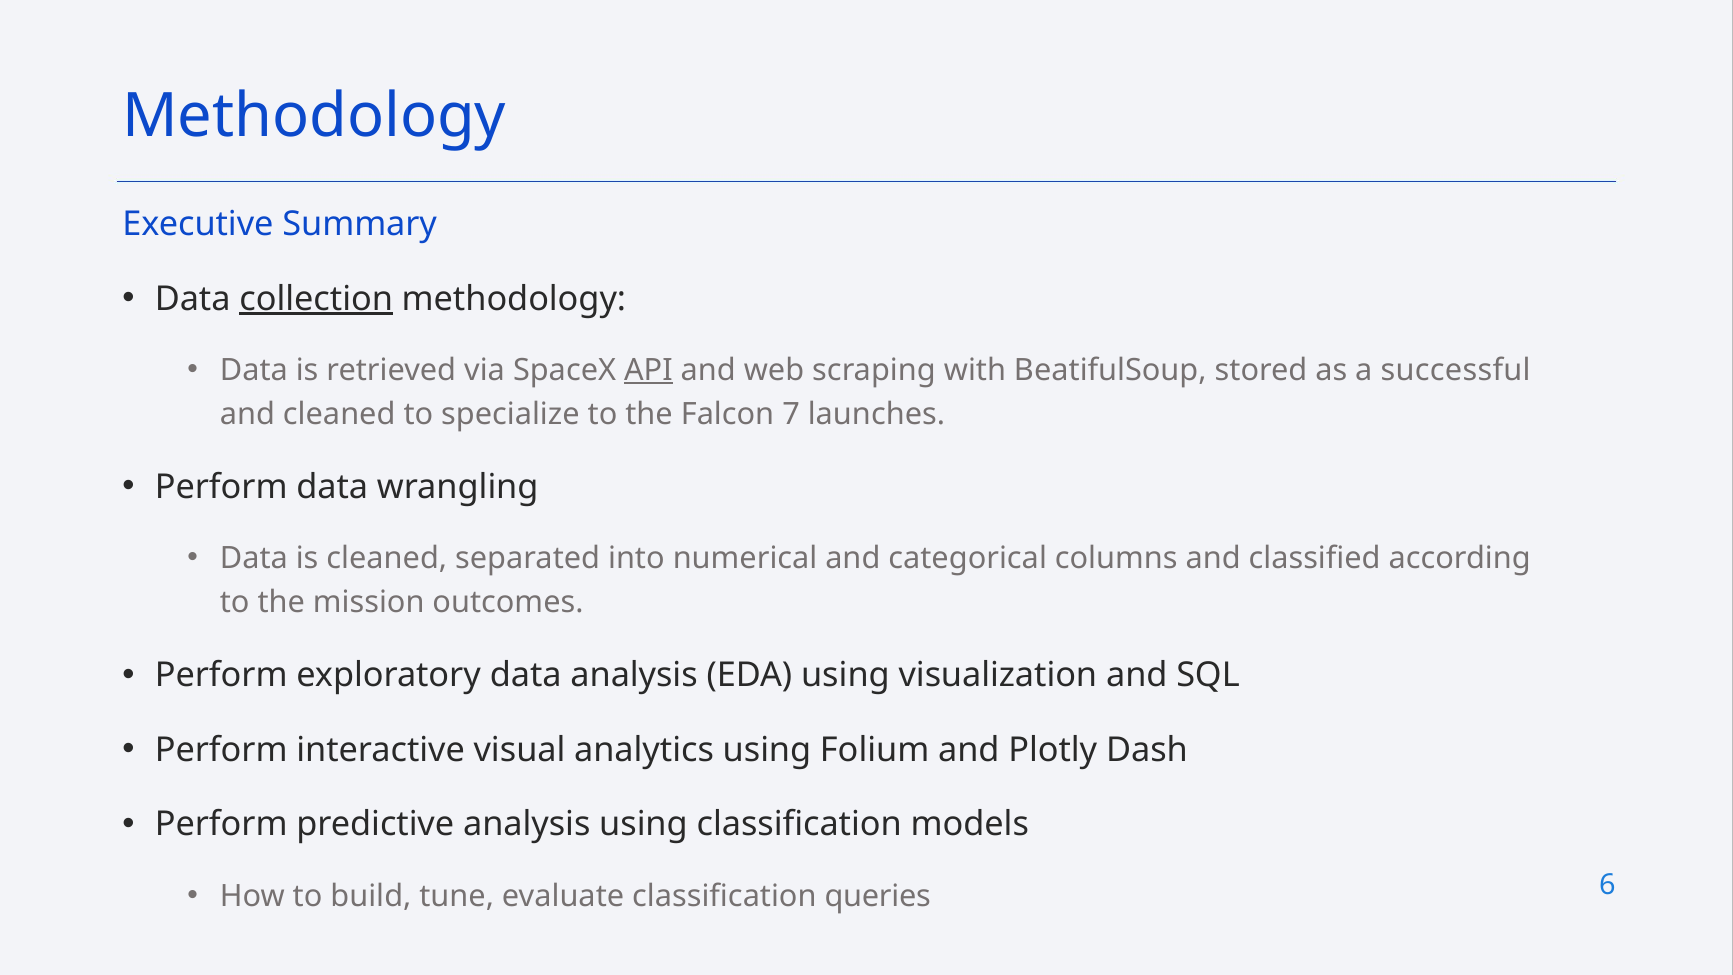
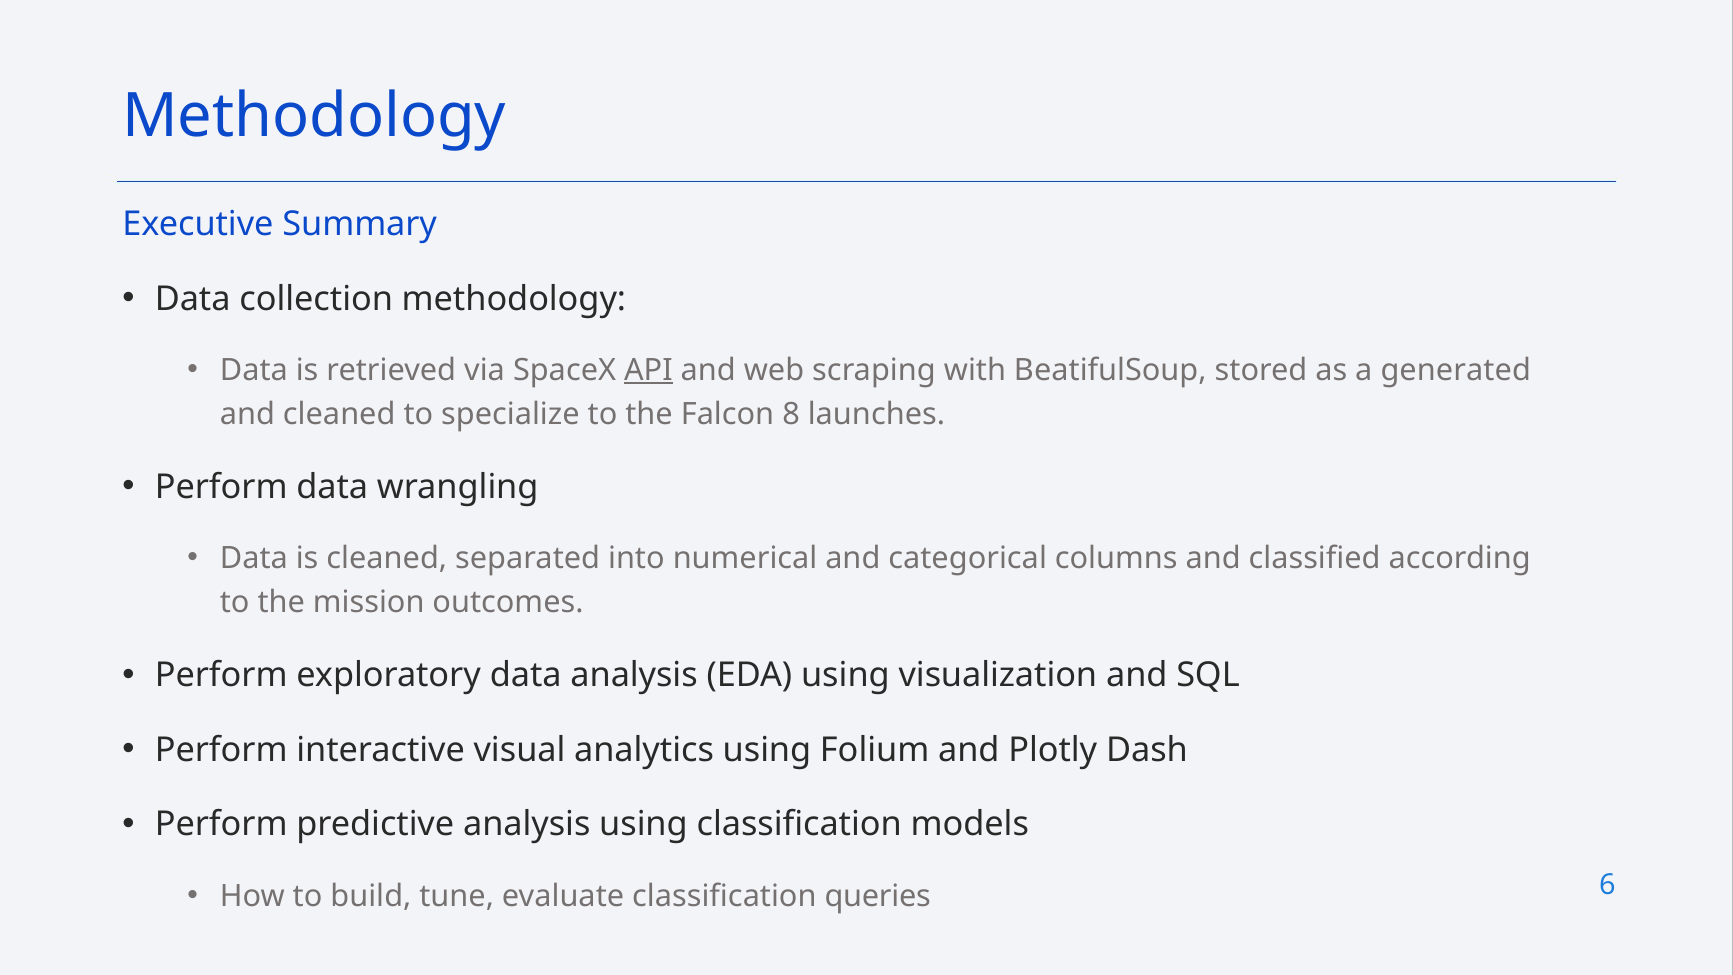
collection underline: present -> none
successful: successful -> generated
7: 7 -> 8
